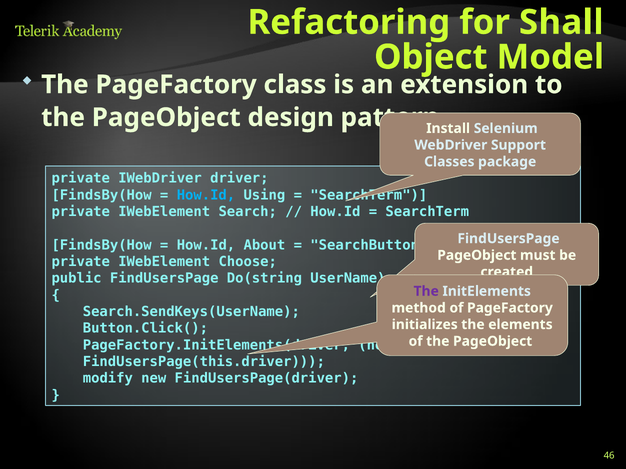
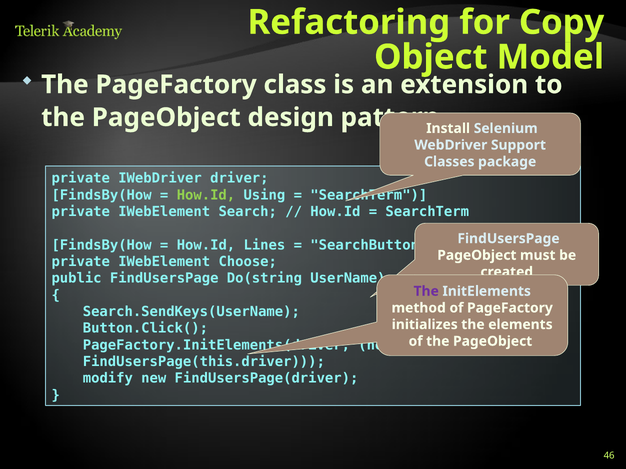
Shall: Shall -> Copy
How.Id at (206, 195) colour: light blue -> light green
About: About -> Lines
